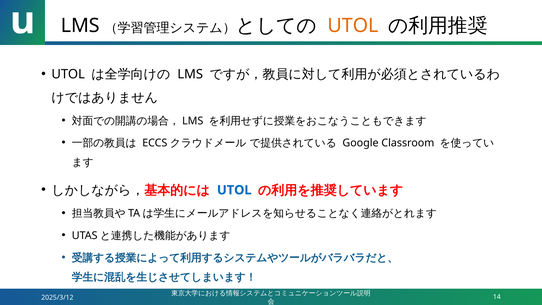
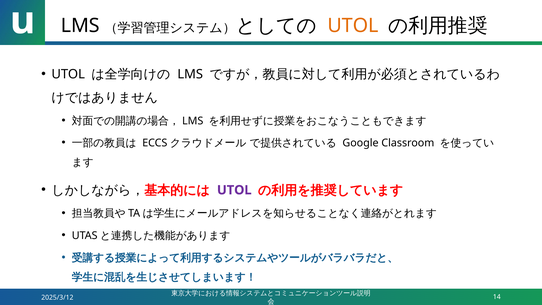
UTOL at (234, 190) colour: blue -> purple
